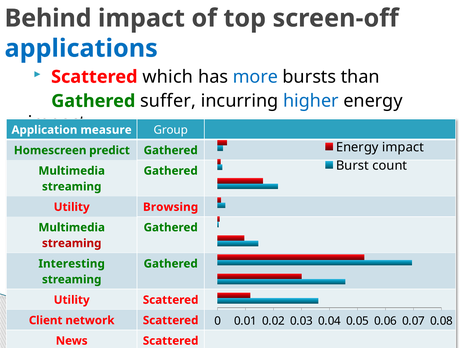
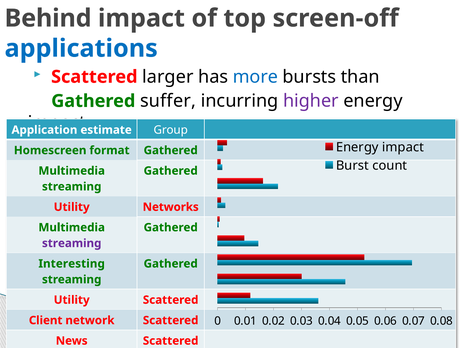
which: which -> larger
higher colour: blue -> purple
measure: measure -> estimate
predict: predict -> format
Browsing: Browsing -> Networks
streaming at (72, 244) colour: red -> purple
